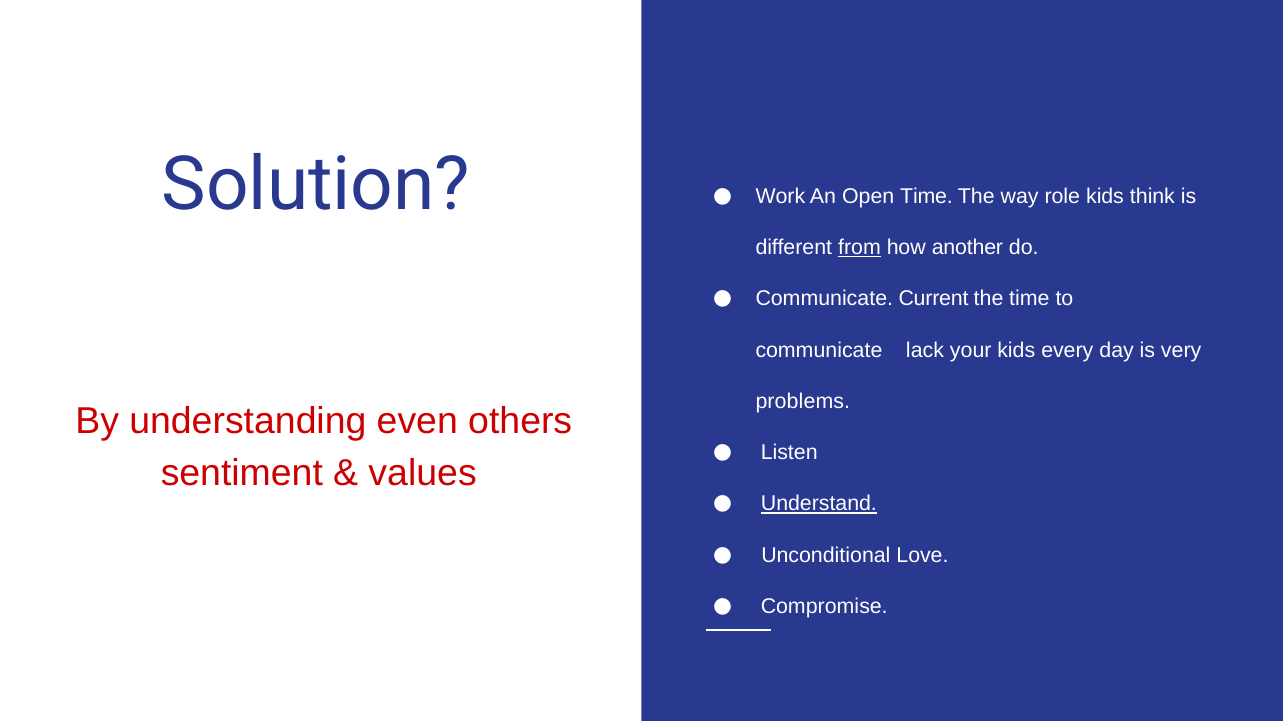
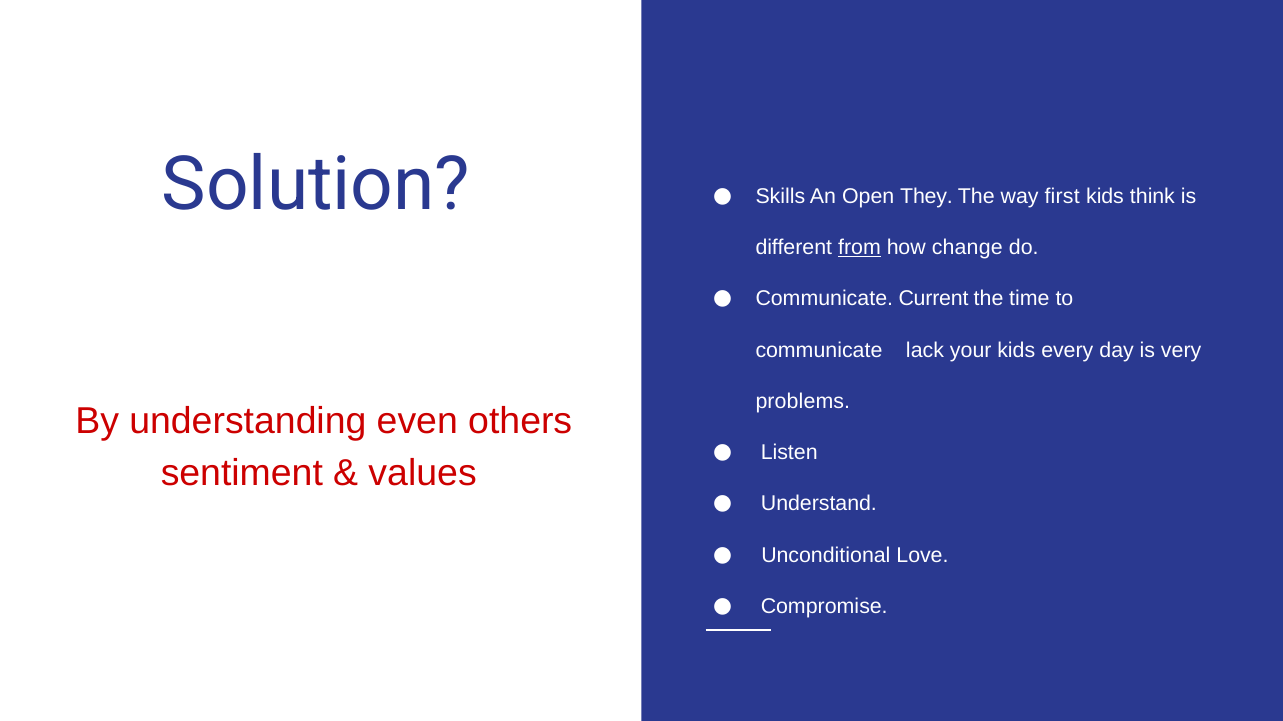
Work: Work -> Skills
Open Time: Time -> They
role: role -> first
another: another -> change
Understand underline: present -> none
